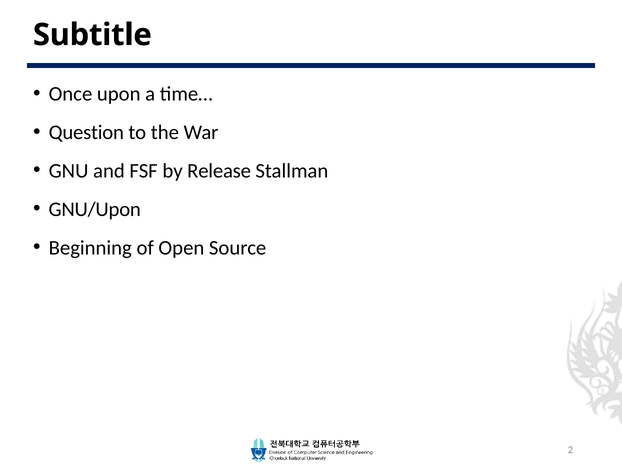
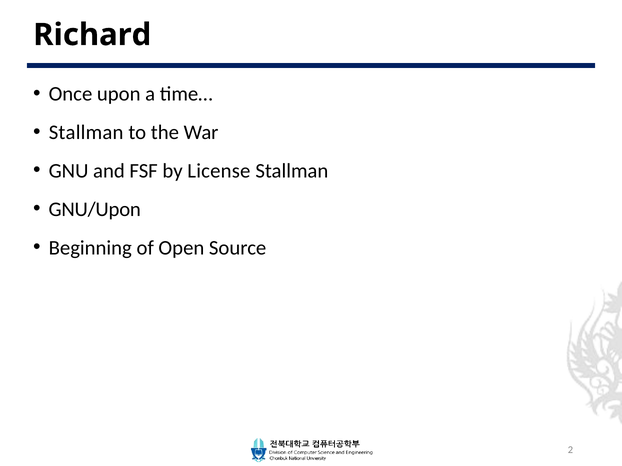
Subtitle: Subtitle -> Richard
Question at (86, 132): Question -> Stallman
Release: Release -> License
